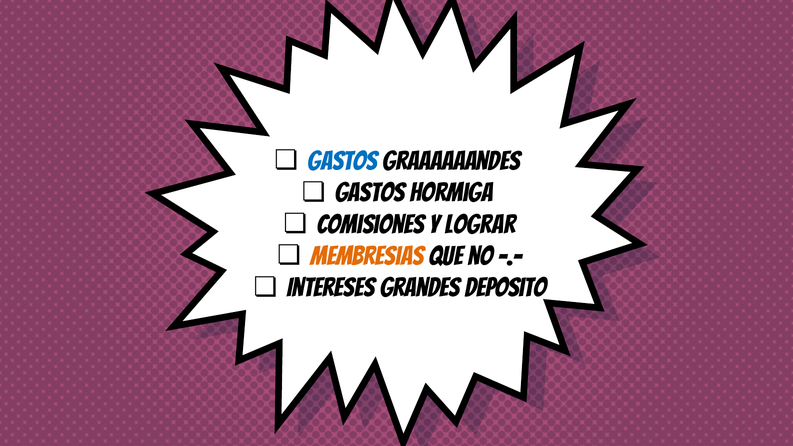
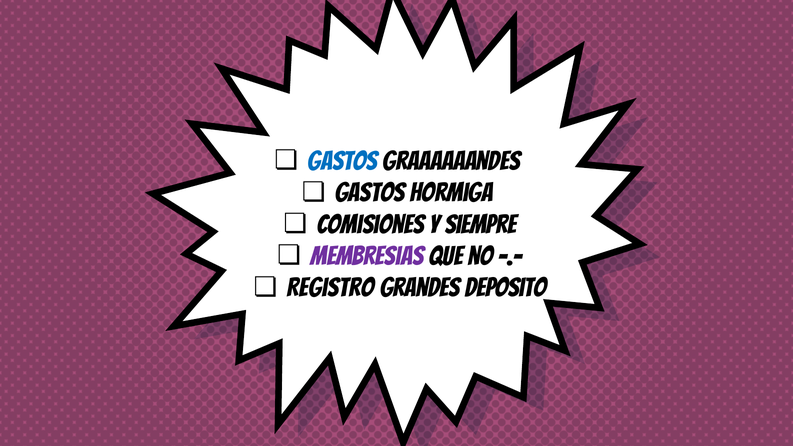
lograr: lograr -> siempre
Membresias colour: orange -> purple
Intereses: Intereses -> Registro
